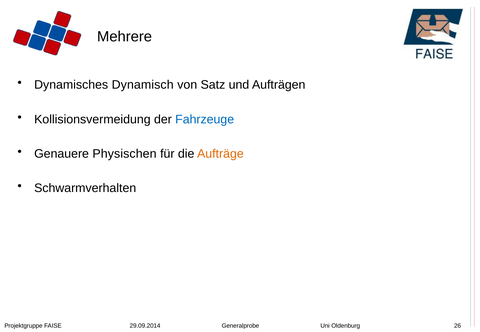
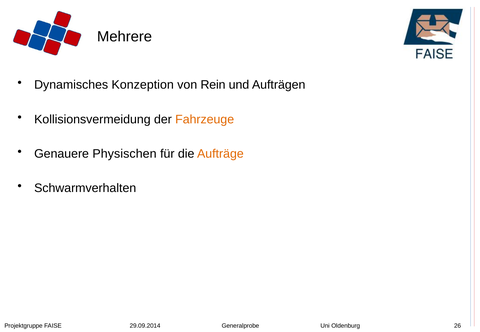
Dynamisch: Dynamisch -> Konzeption
Satz: Satz -> Rein
Fahrzeuge colour: blue -> orange
